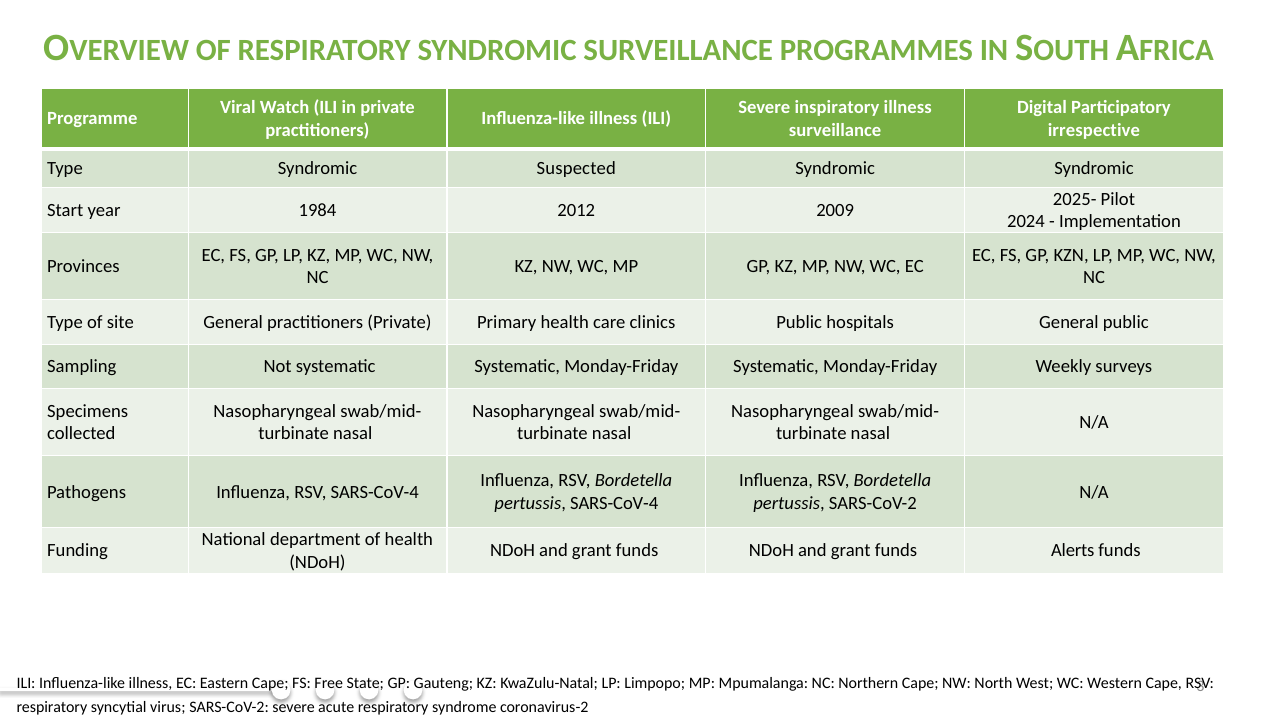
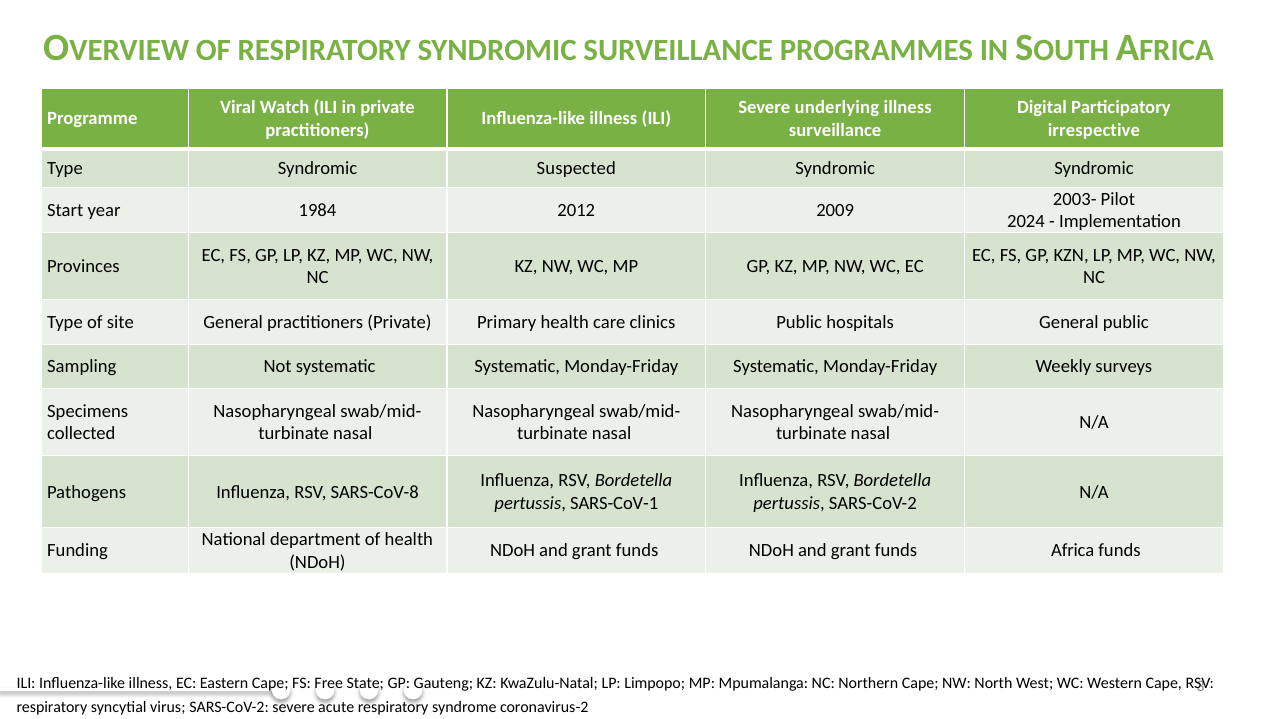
inspiratory: inspiratory -> underlying
2025-: 2025- -> 2003-
RSV SARS-CoV-4: SARS-CoV-4 -> SARS-CoV-8
pertussis SARS-CoV-4: SARS-CoV-4 -> SARS-CoV-1
Alerts: Alerts -> Africa
